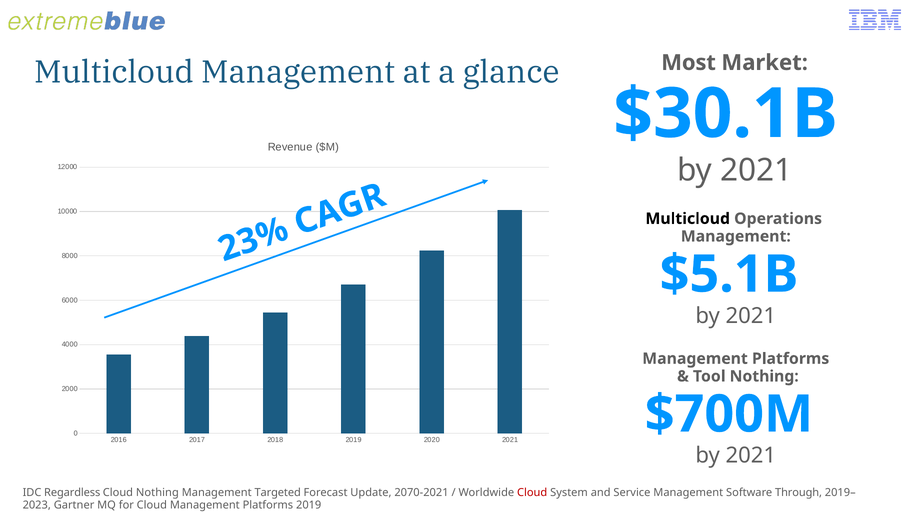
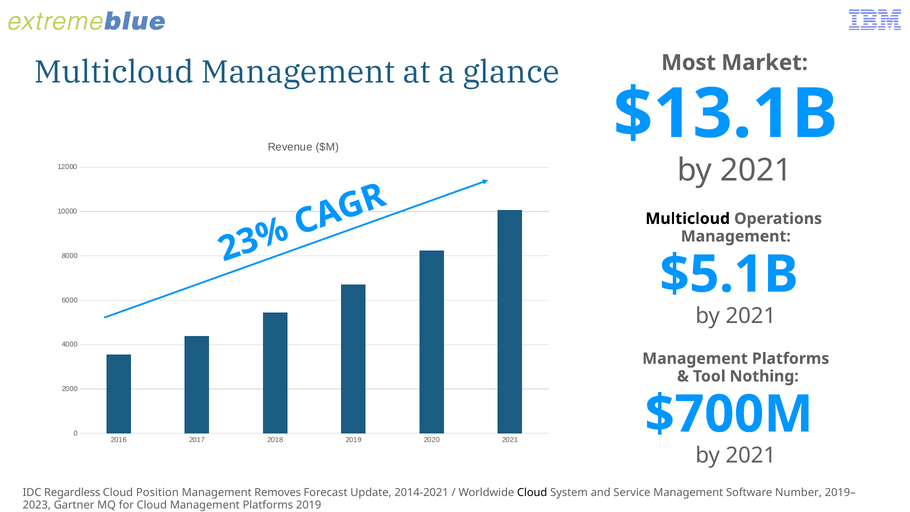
$30.1B: $30.1B -> $13.1B
Cloud Nothing: Nothing -> Position
Targeted: Targeted -> Removes
2070-2021: 2070-2021 -> 2014-2021
Cloud at (532, 492) colour: red -> black
Through: Through -> Number
